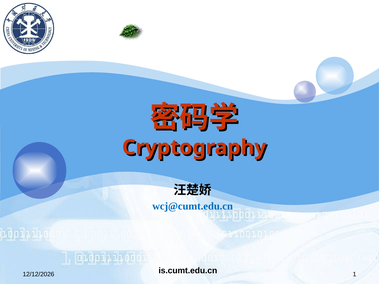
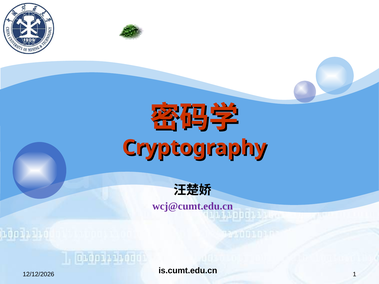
wcj@cumt.edu.cn colour: blue -> purple
